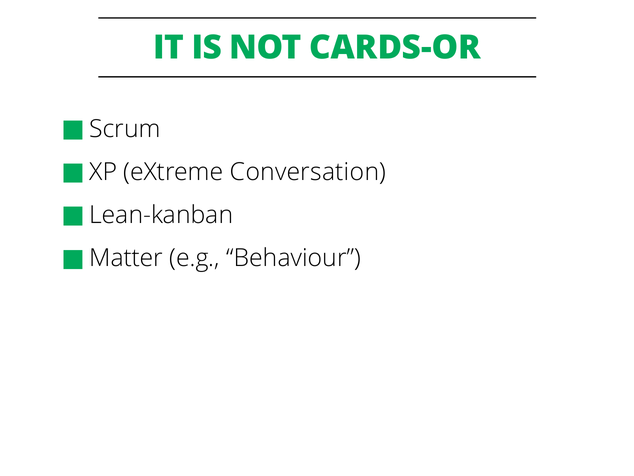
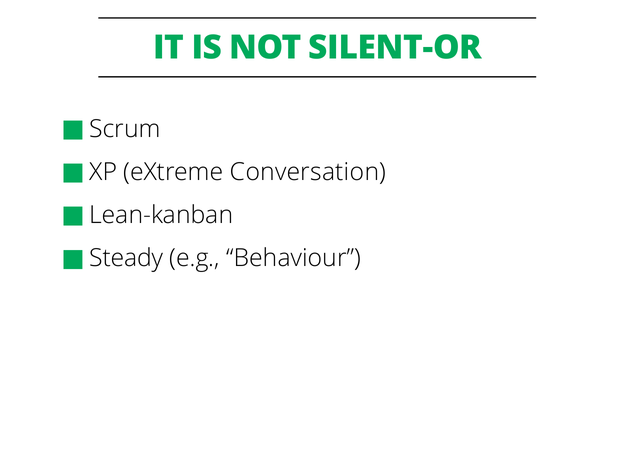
CARDS-OR: CARDS-OR -> SILENT-OR
Matter: Matter -> Steady
